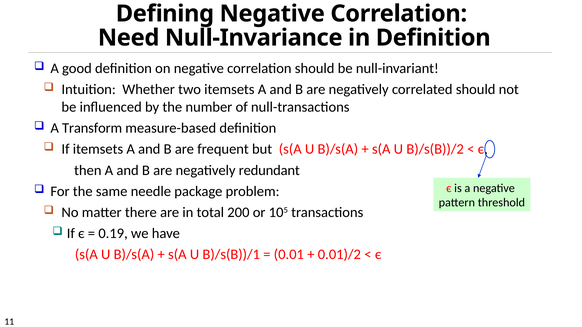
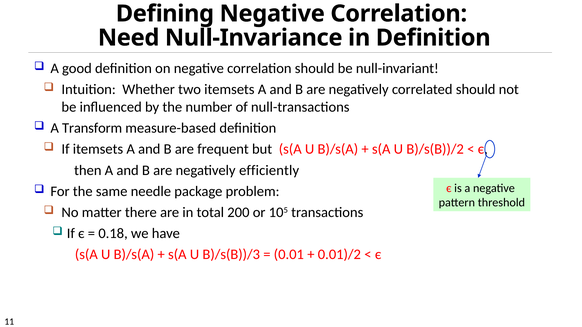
redundant: redundant -> efficiently
0.19: 0.19 -> 0.18
B)/s(B))/1: B)/s(B))/1 -> B)/s(B))/3
